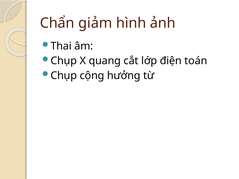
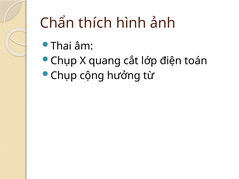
giảm: giảm -> thích
